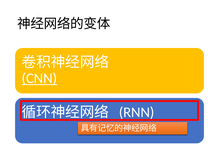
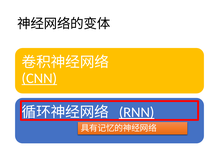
RNN underline: none -> present
